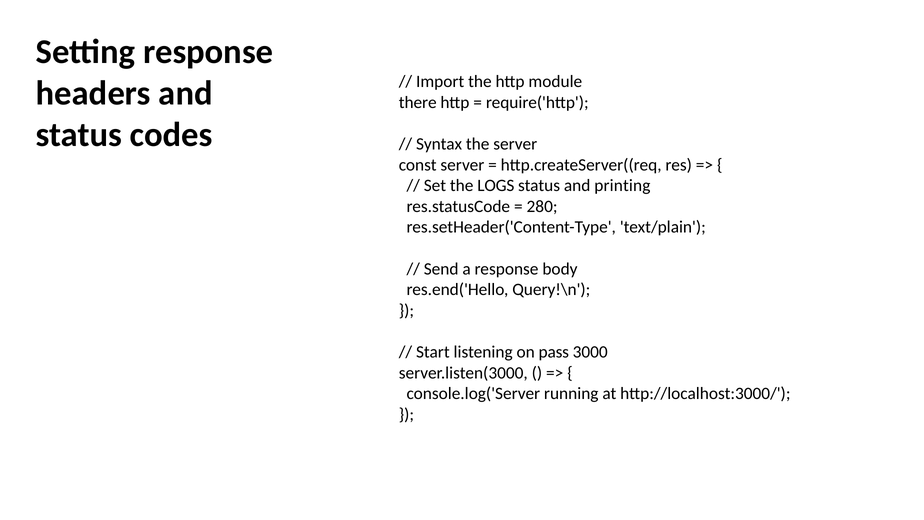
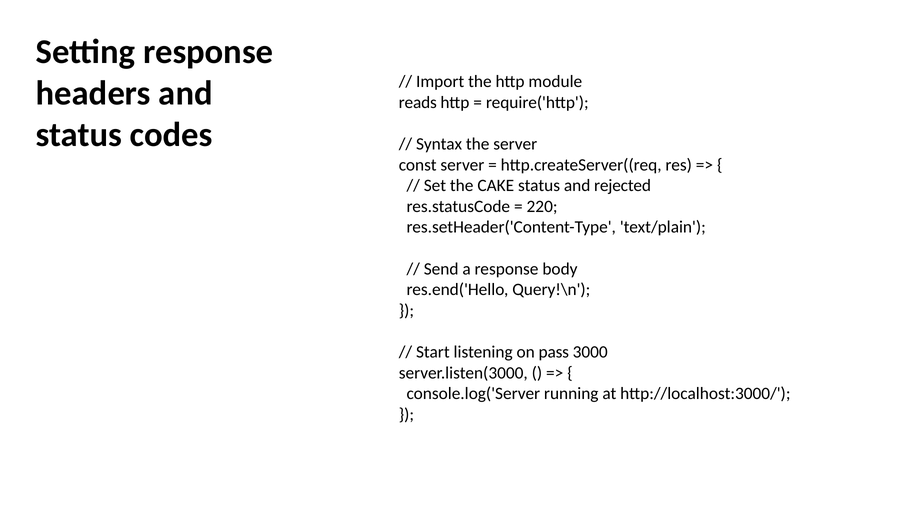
there: there -> reads
LOGS: LOGS -> CAKE
printing: printing -> rejected
280: 280 -> 220
